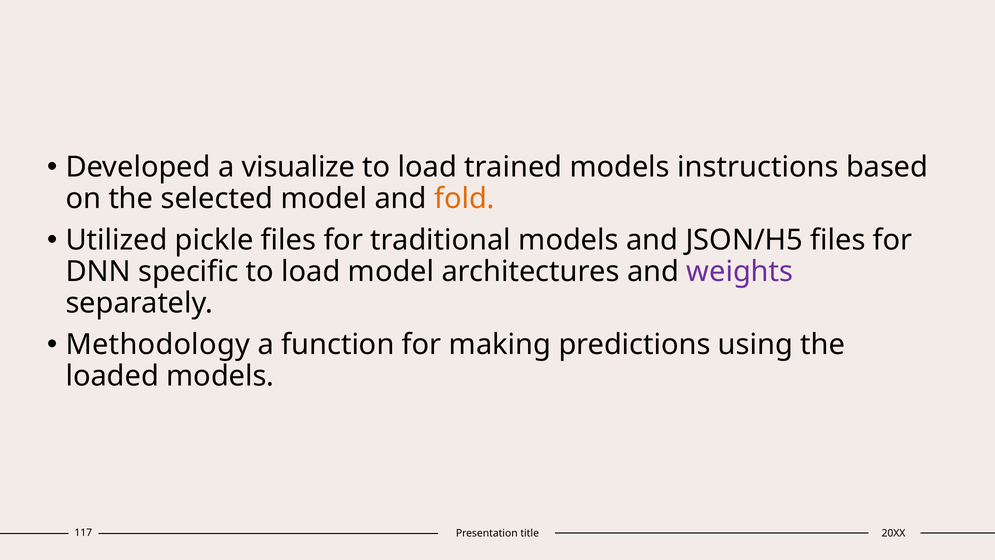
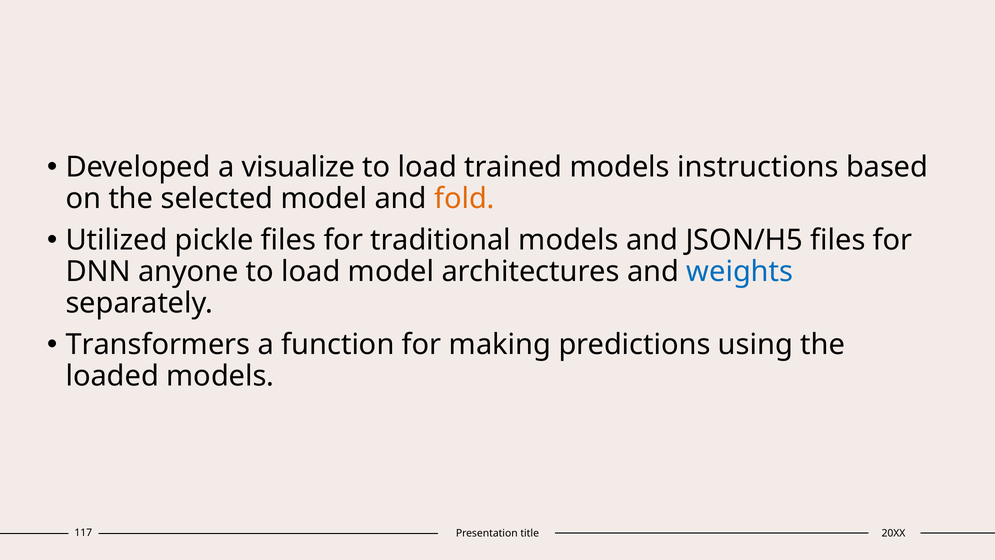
specific: specific -> anyone
weights colour: purple -> blue
Methodology: Methodology -> Transformers
